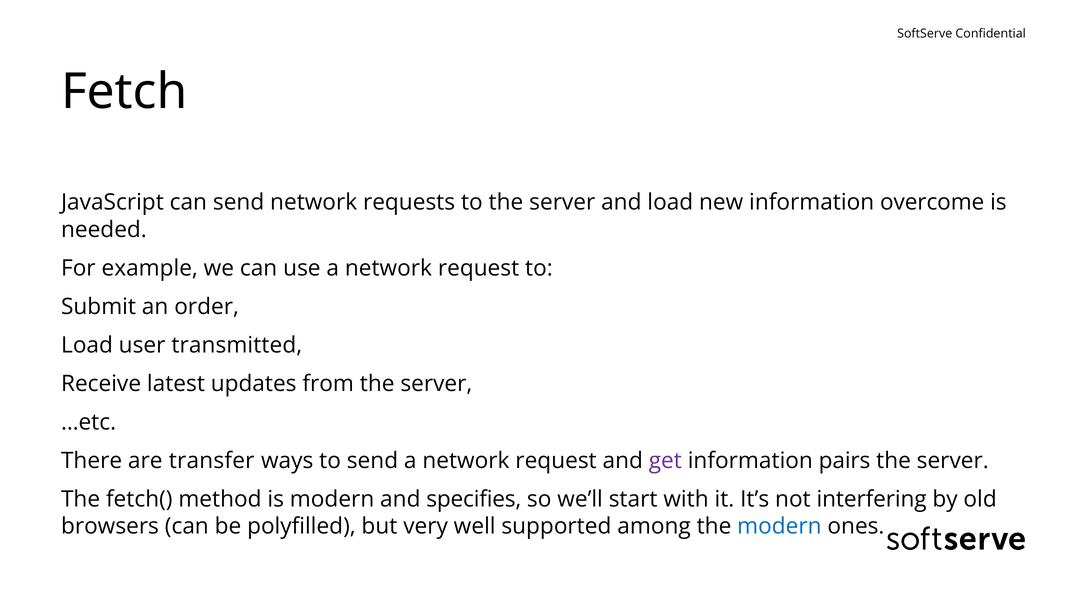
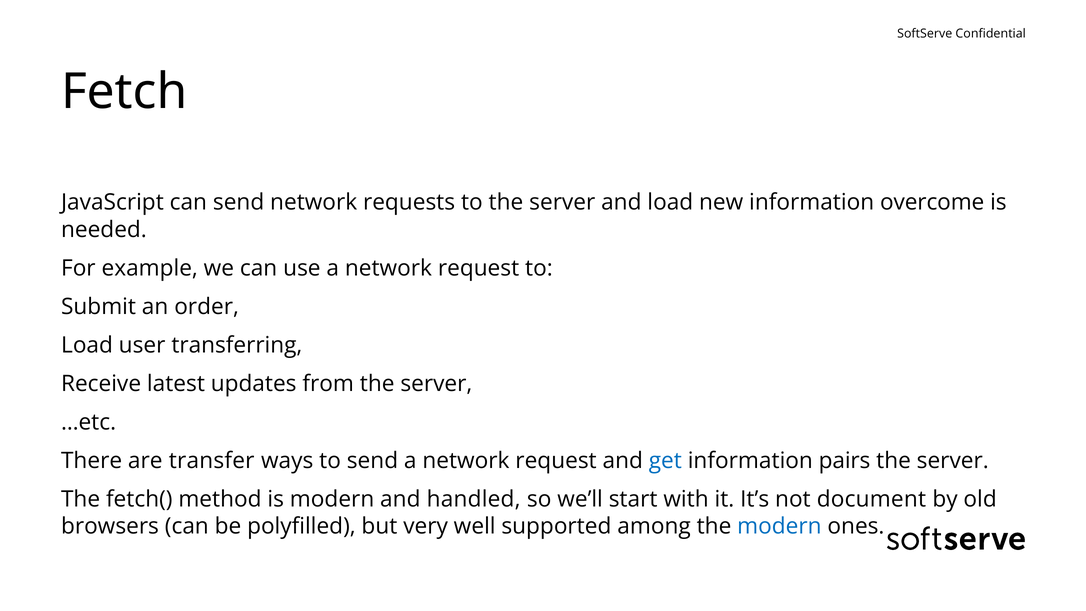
transmitted: transmitted -> transferring
get colour: purple -> blue
specifies: specifies -> handled
interfering: interfering -> document
